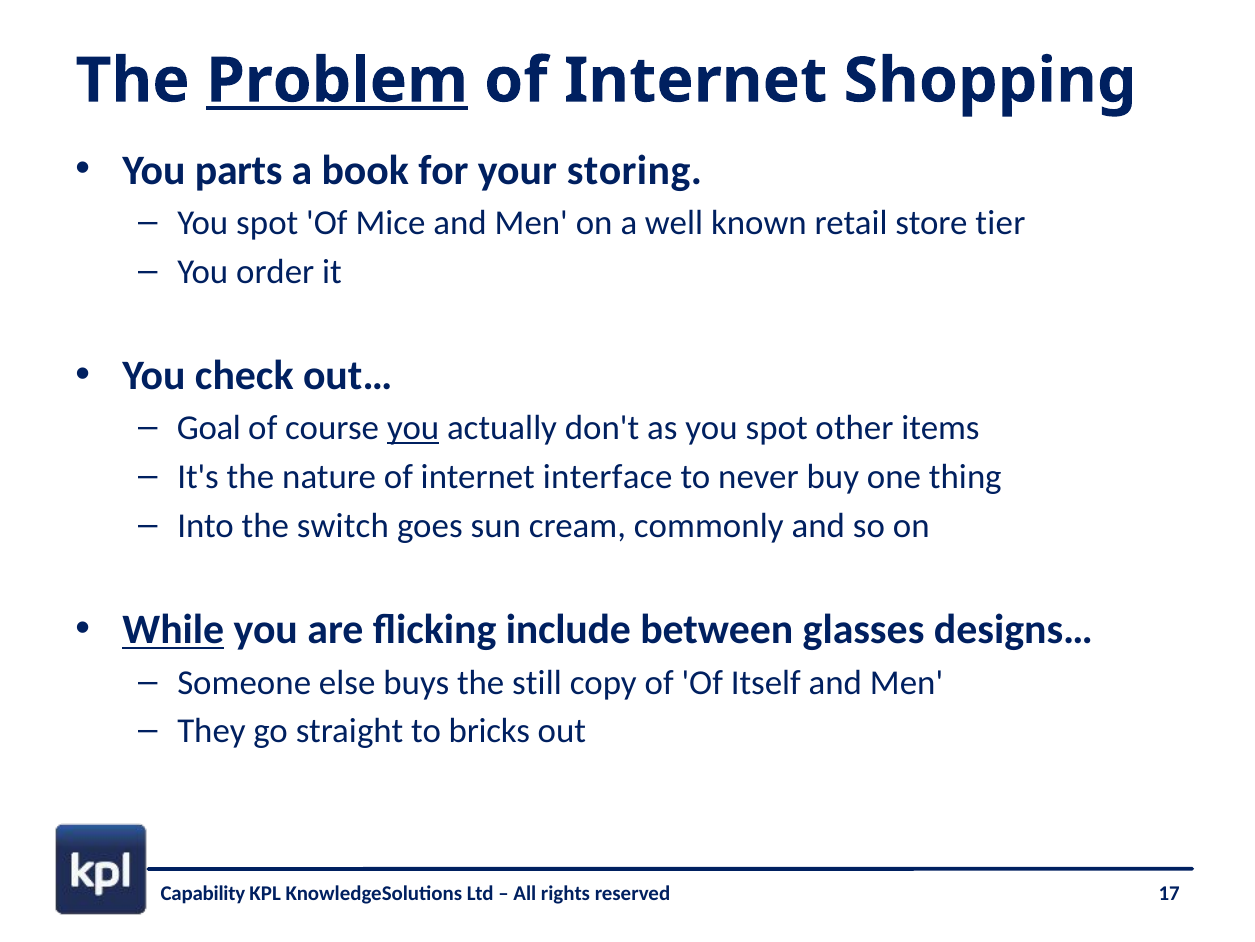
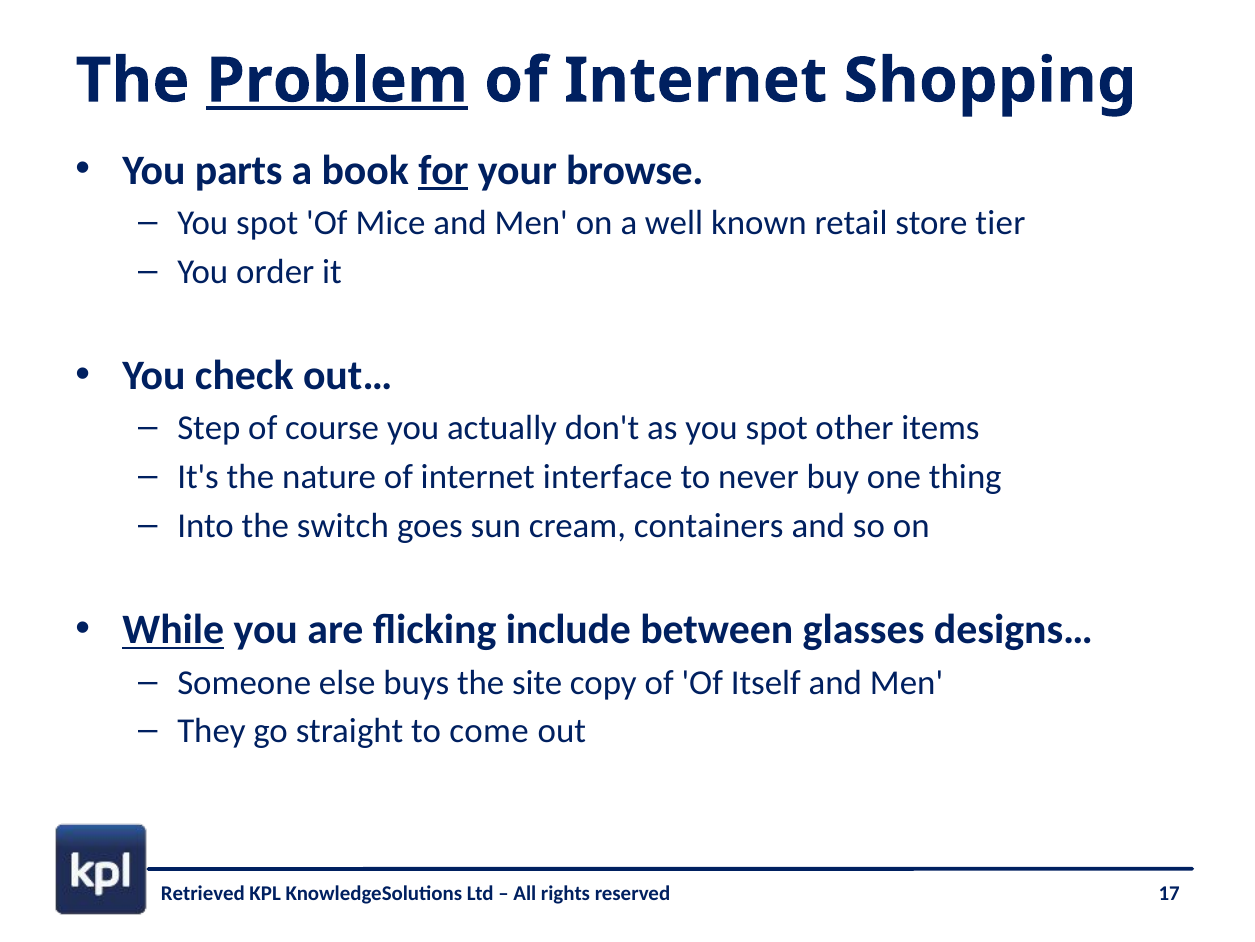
for underline: none -> present
storing: storing -> browse
Goal: Goal -> Step
you at (413, 428) underline: present -> none
commonly: commonly -> containers
still: still -> site
bricks: bricks -> come
Capability: Capability -> Retrieved
